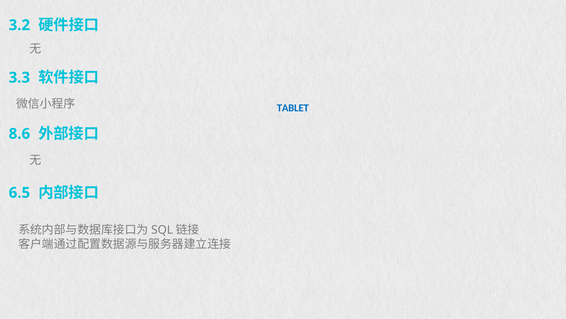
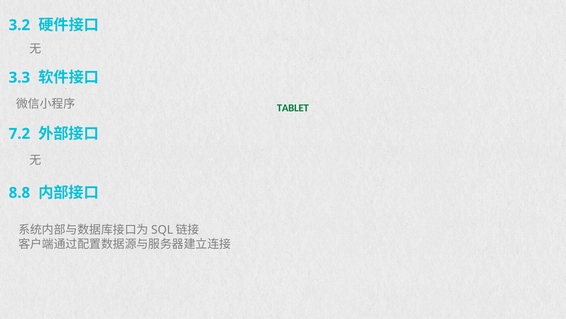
TABLET colour: blue -> green
8.6: 8.6 -> 7.2
6.5: 6.5 -> 8.8
